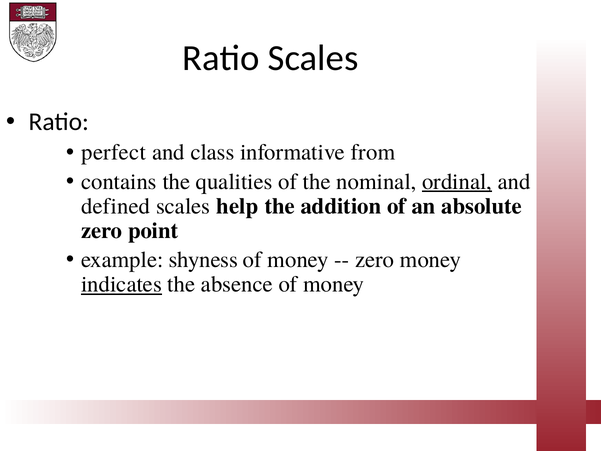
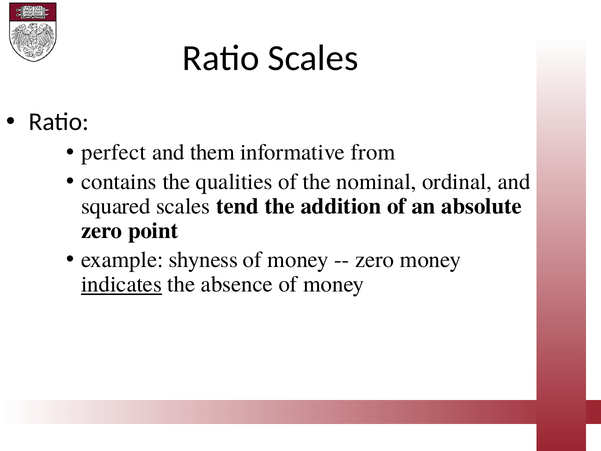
class: class -> them
ordinal underline: present -> none
defined: defined -> squared
help: help -> tend
